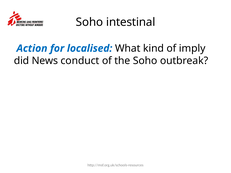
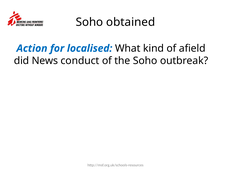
intestinal: intestinal -> obtained
imply: imply -> afield
